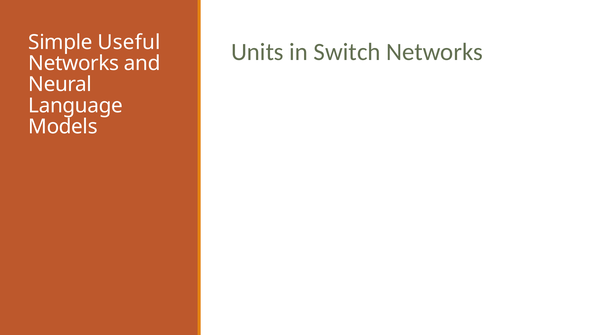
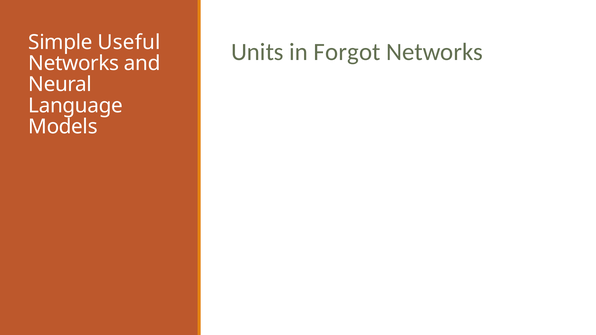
Switch: Switch -> Forgot
